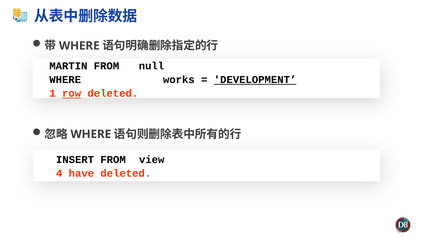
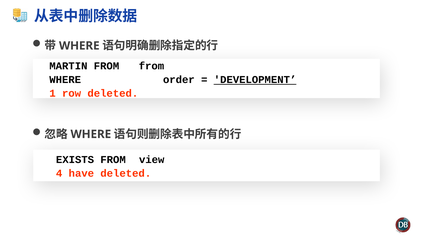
FROM null: null -> from
works: works -> order
row underline: present -> none
INSERT: INSERT -> EXISTS
